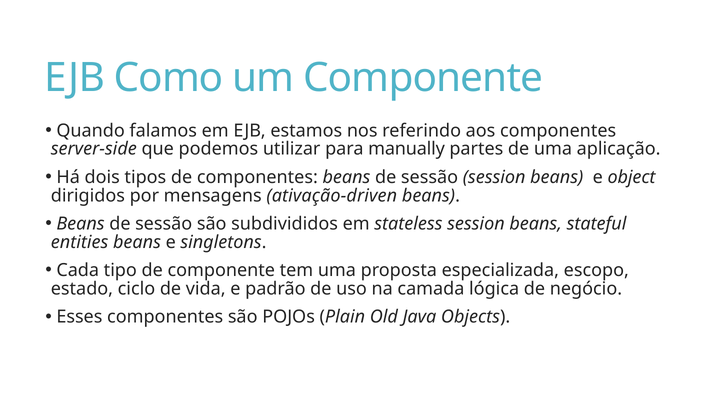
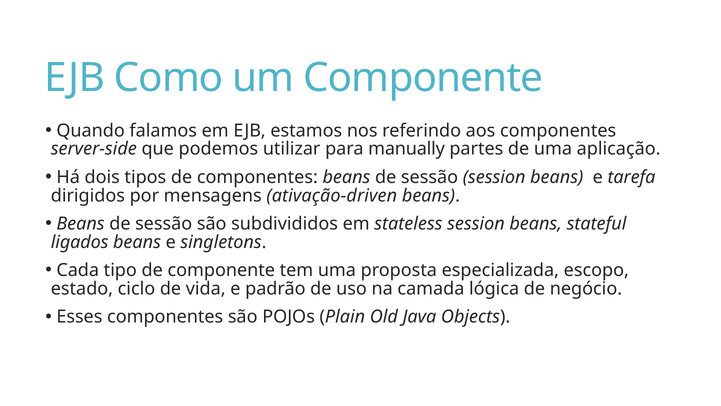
object: object -> tarefa
entities: entities -> ligados
